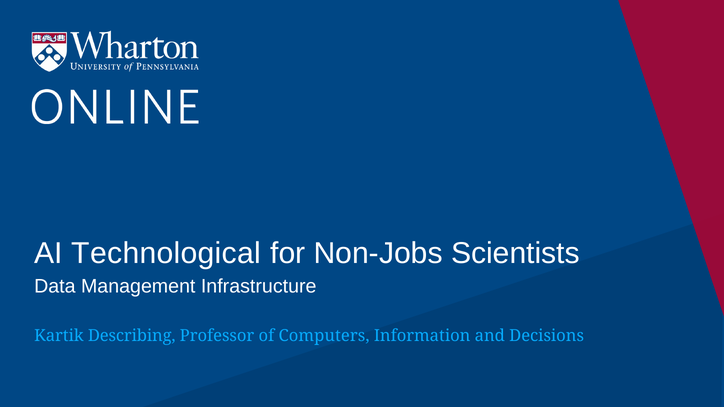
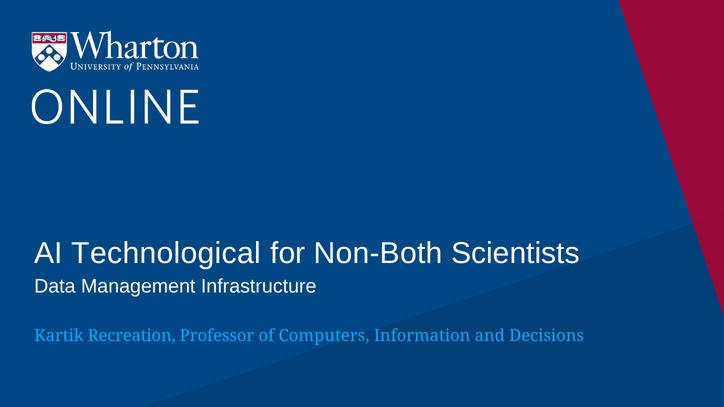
Non-Jobs: Non-Jobs -> Non-Both
Describing: Describing -> Recreation
